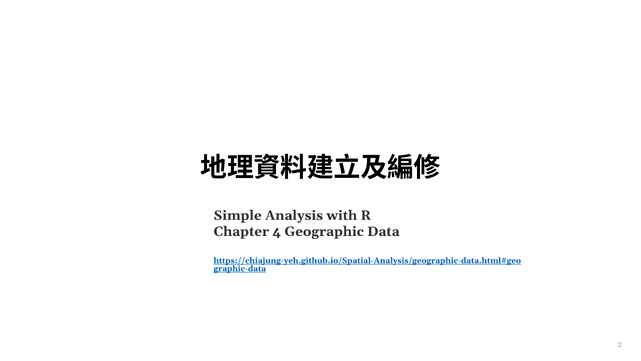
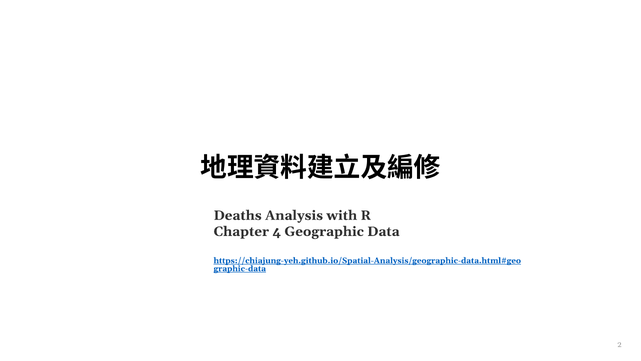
Simple: Simple -> Deaths
